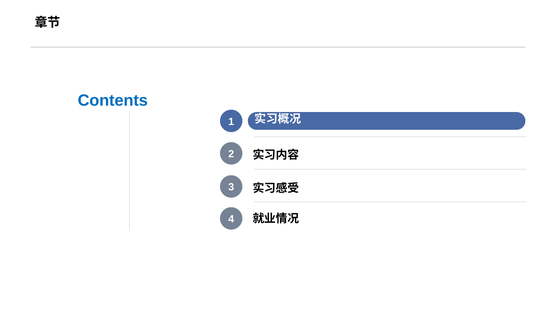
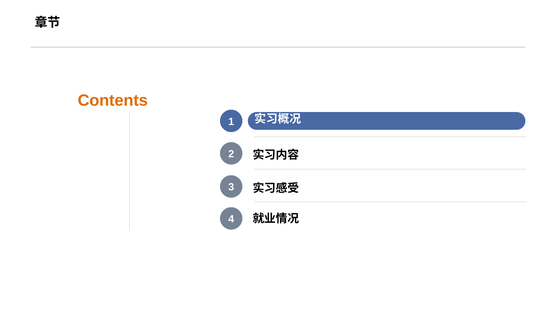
Contents colour: blue -> orange
